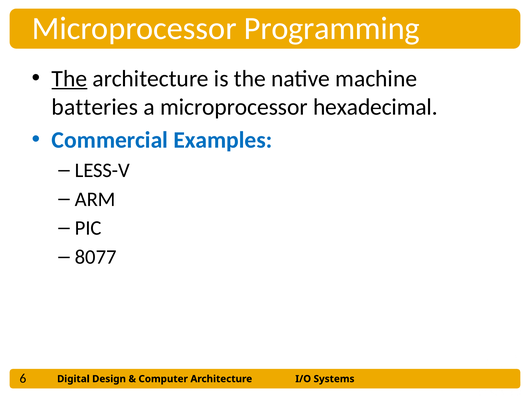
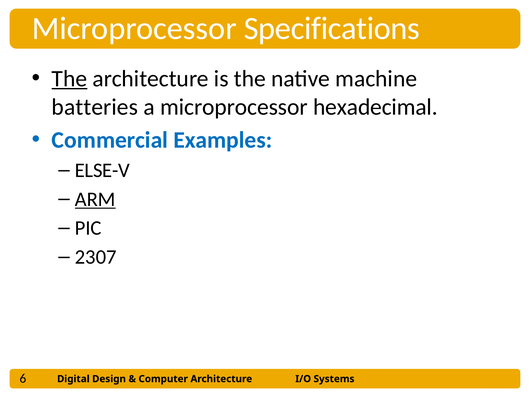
Programming: Programming -> Specifications
LESS-V: LESS-V -> ELSE-V
ARM underline: none -> present
8077: 8077 -> 2307
